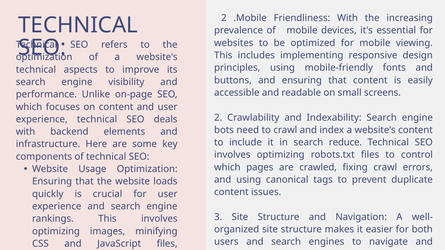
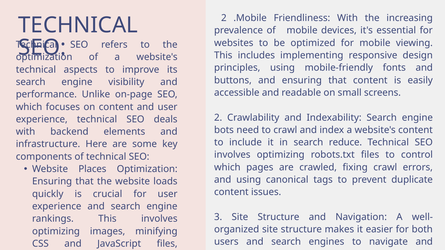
Usage: Usage -> Places
